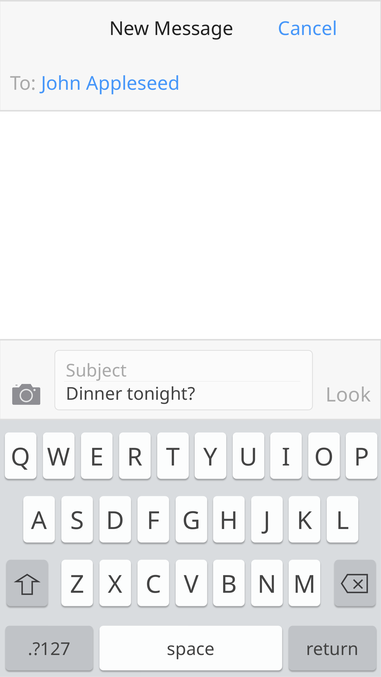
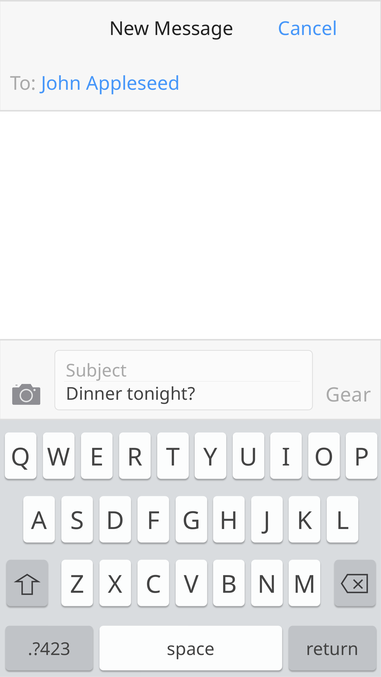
Look: Look -> Gear
.?127: .?127 -> .?423
